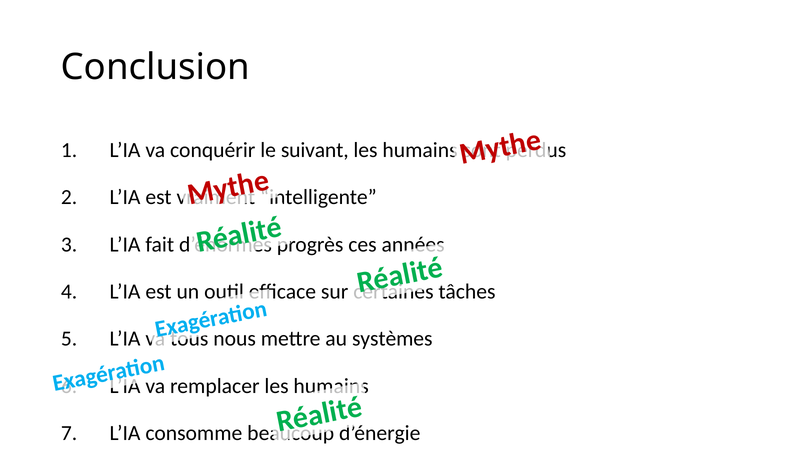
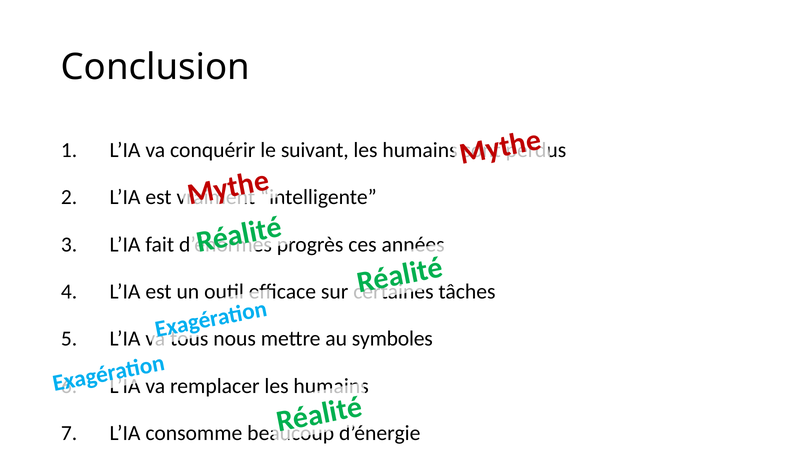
systèmes: systèmes -> symboles
